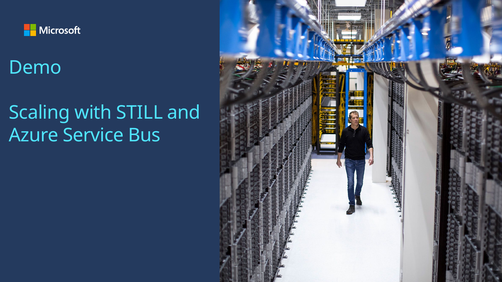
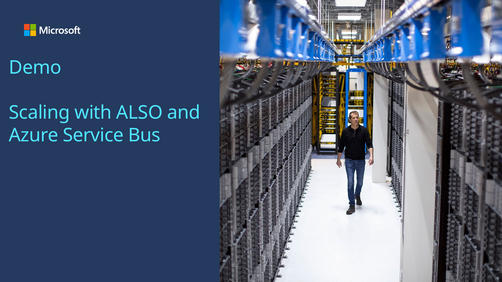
STILL: STILL -> ALSO
